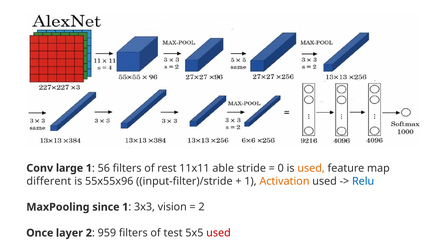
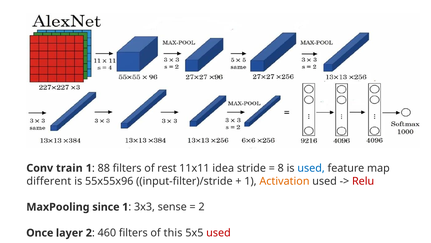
large: large -> train
56: 56 -> 88
able: able -> idea
0: 0 -> 8
used at (311, 168) colour: orange -> blue
Relu colour: blue -> red
vision: vision -> sense
959: 959 -> 460
test: test -> this
